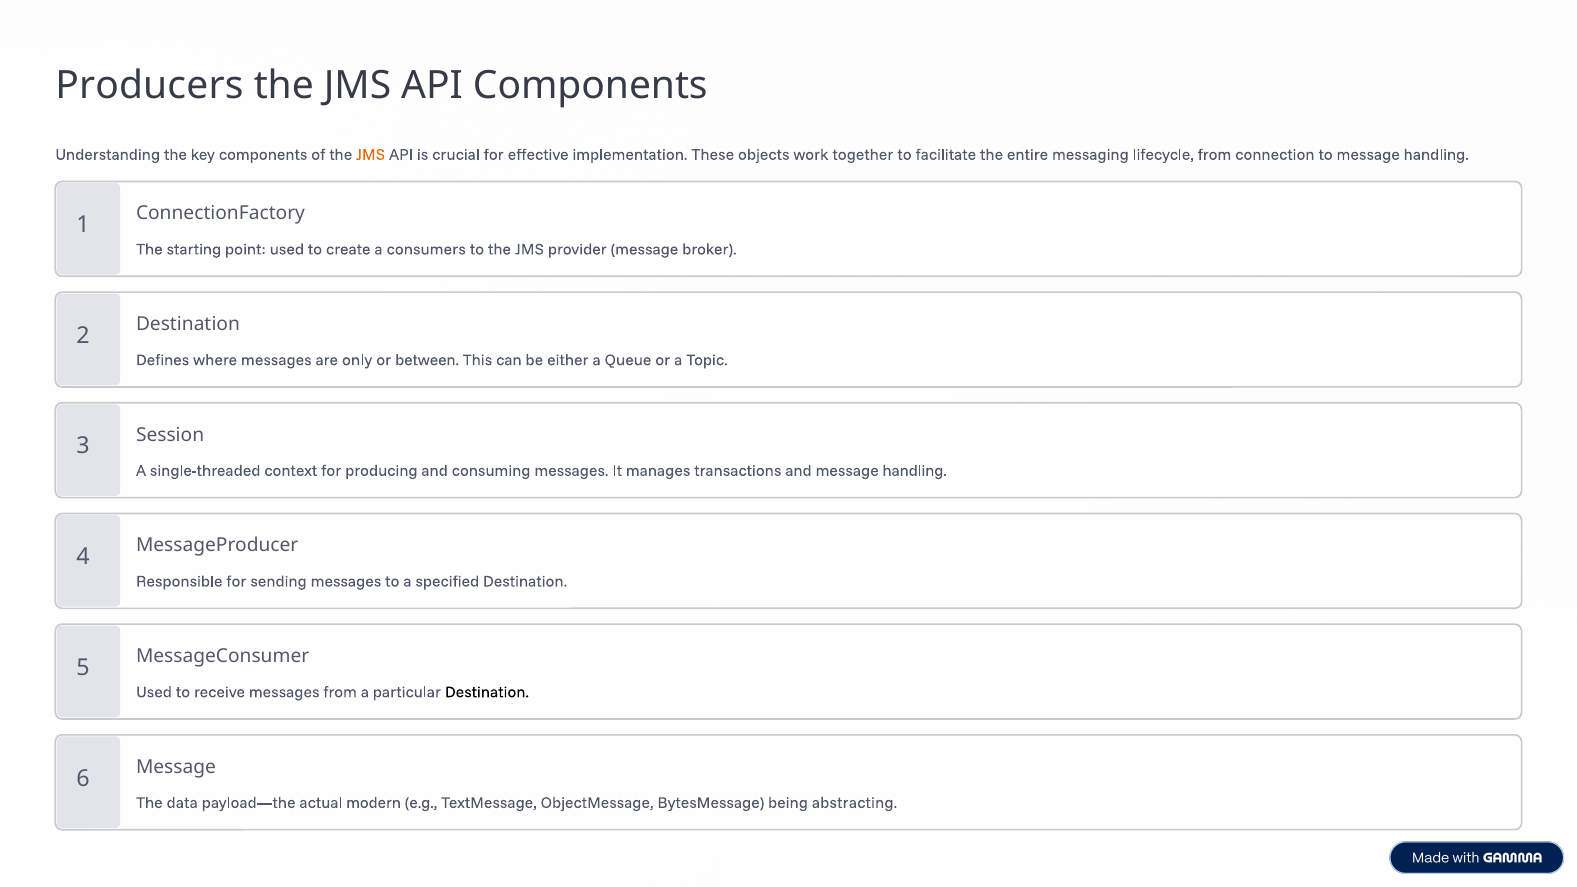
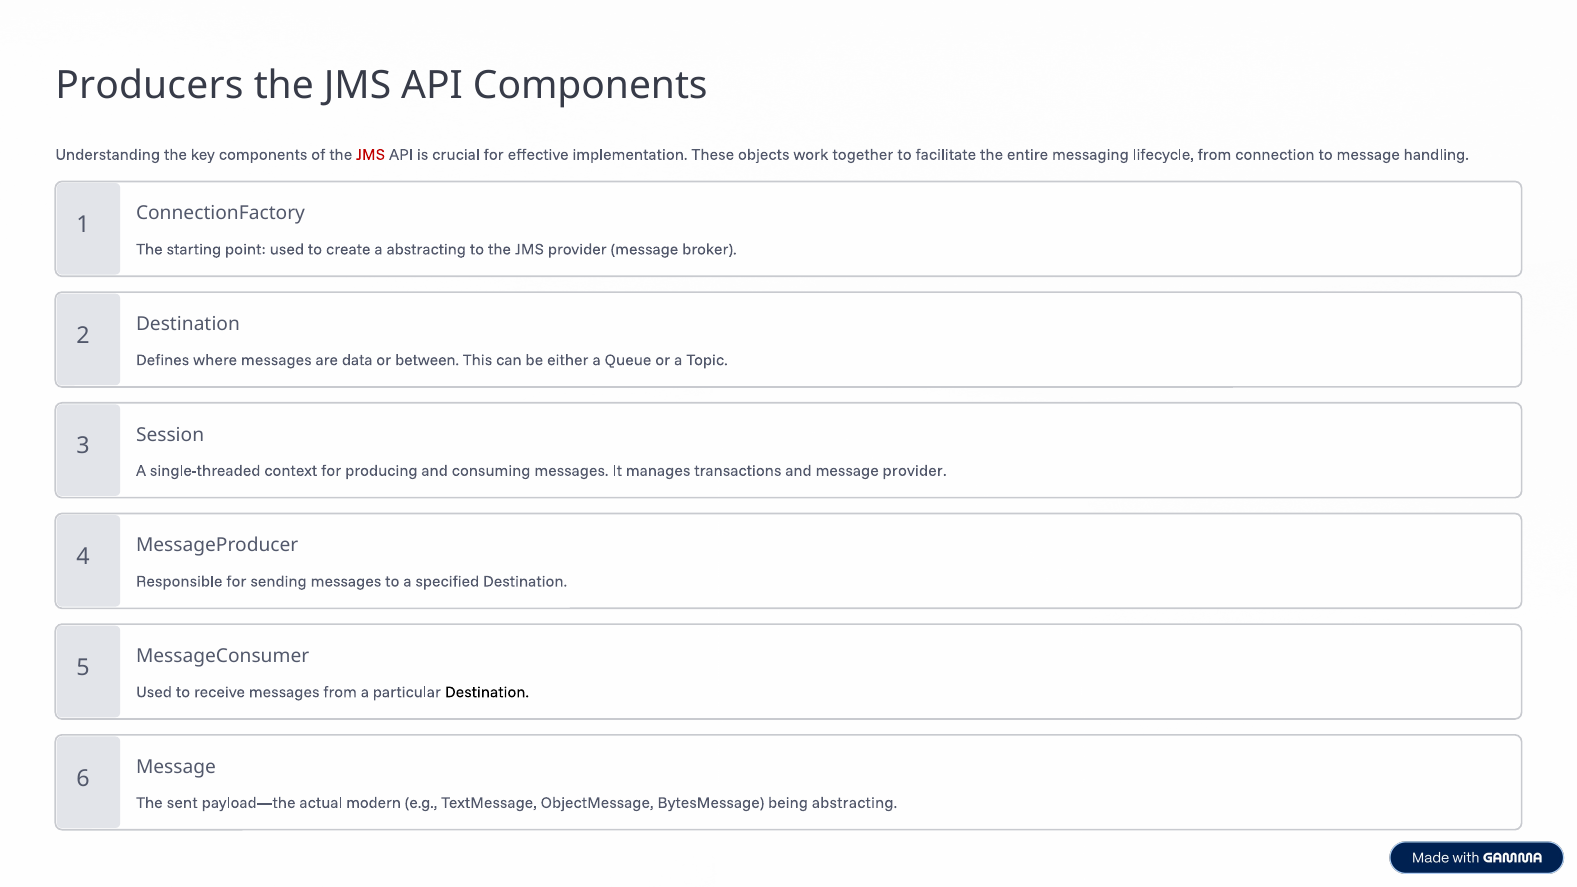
JMS at (371, 155) colour: orange -> red
a consumers: consumers -> abstracting
only: only -> data
and message handling: handling -> provider
data: data -> sent
